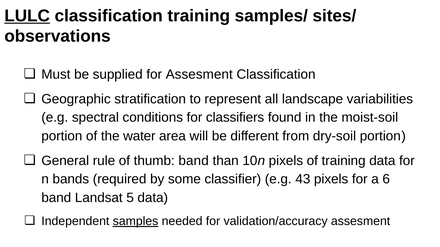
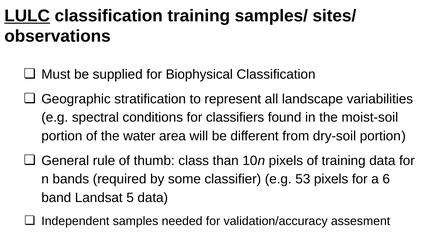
for Assesment: Assesment -> Biophysical
thumb band: band -> class
43: 43 -> 53
samples underline: present -> none
